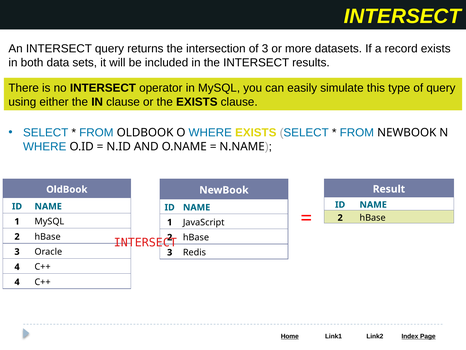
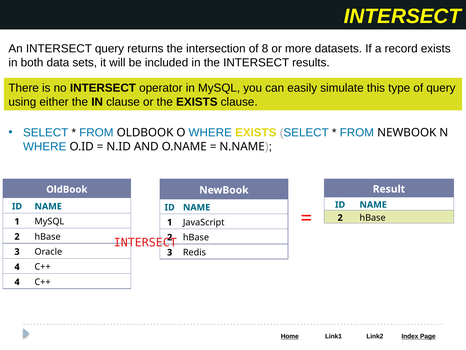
of 3: 3 -> 8
